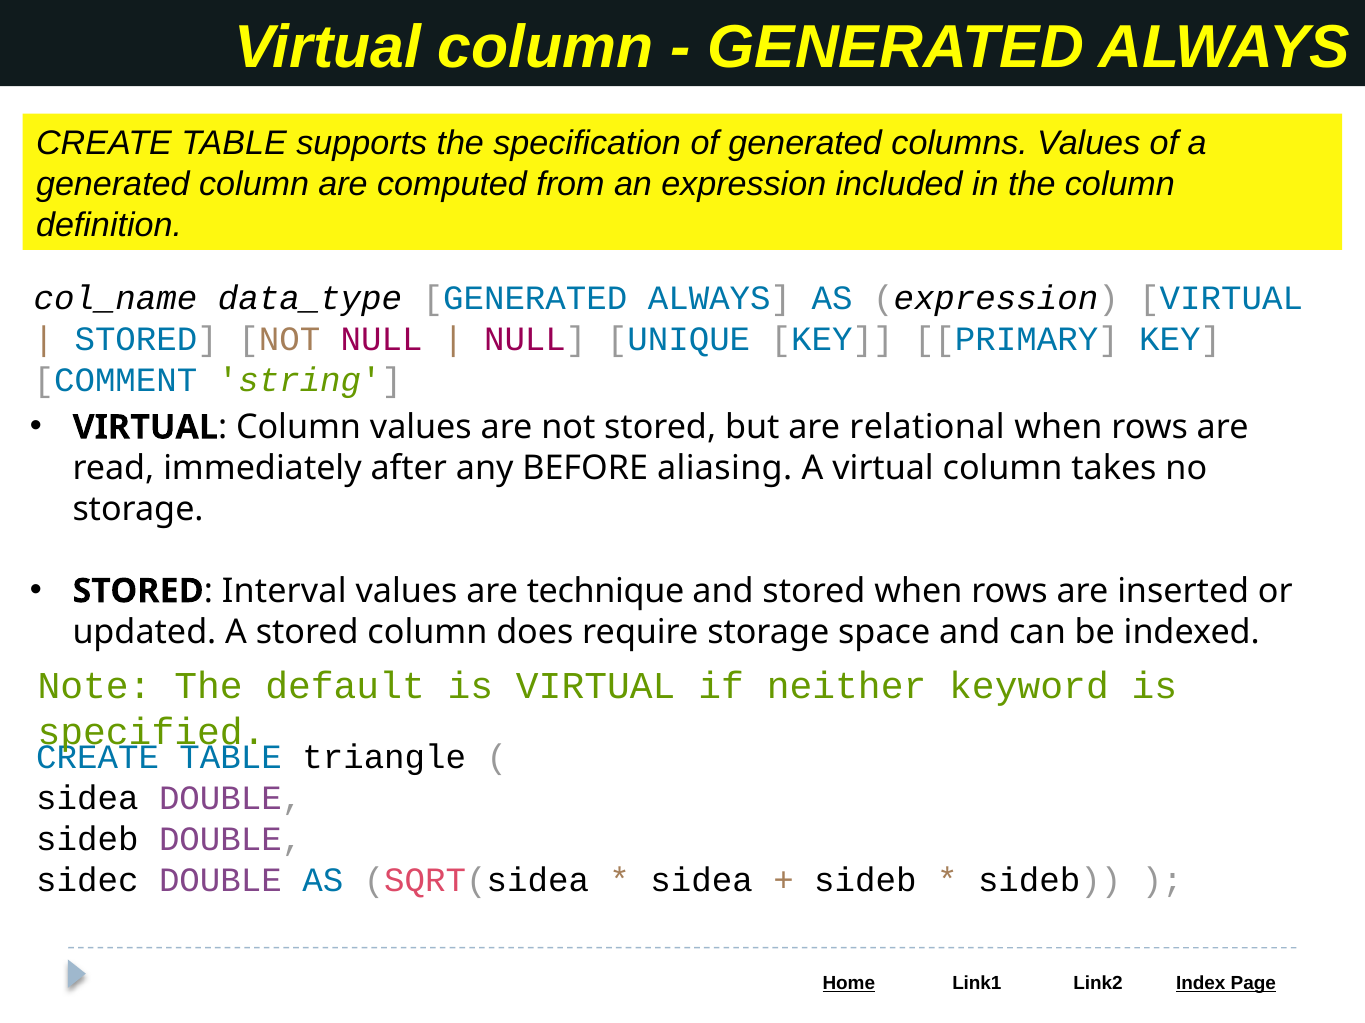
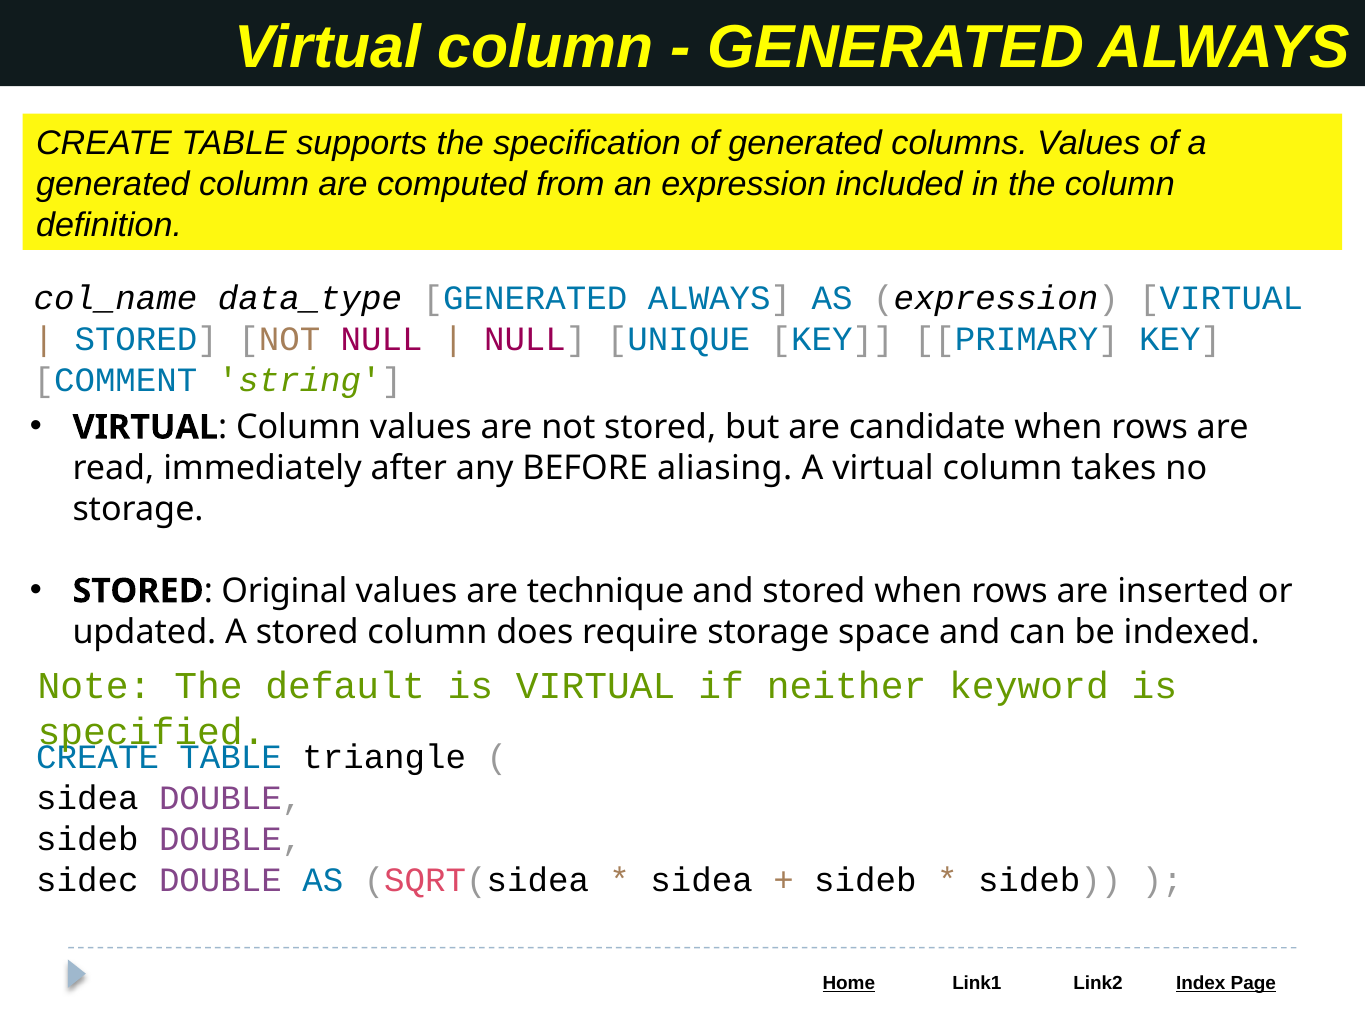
relational: relational -> candidate
Interval: Interval -> Original
